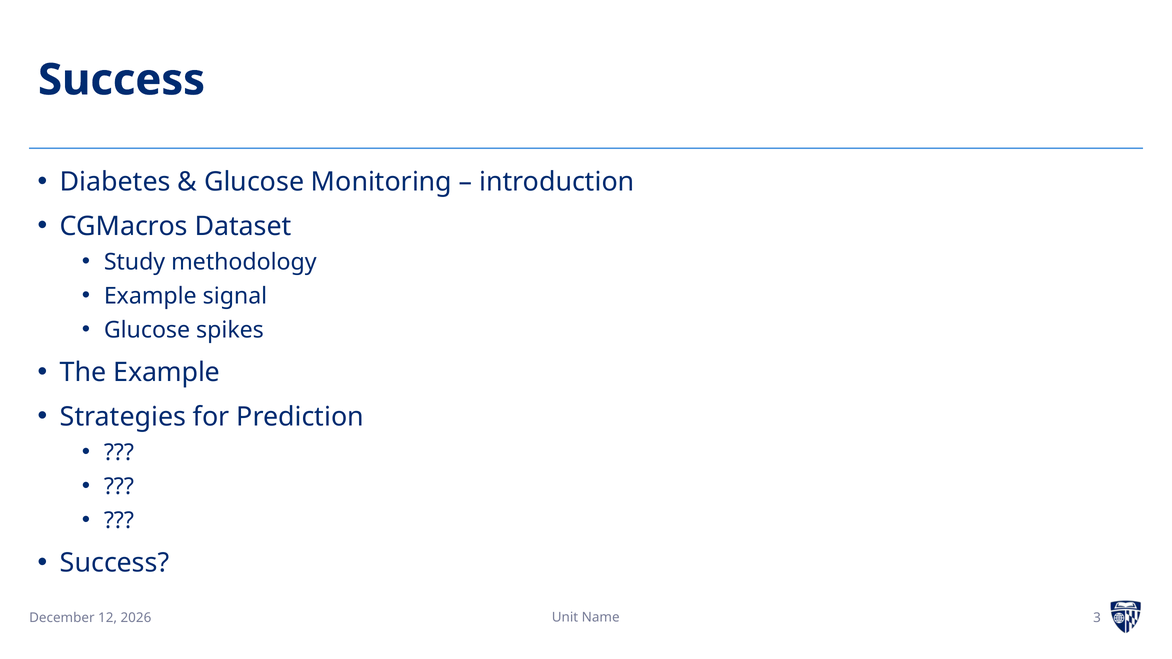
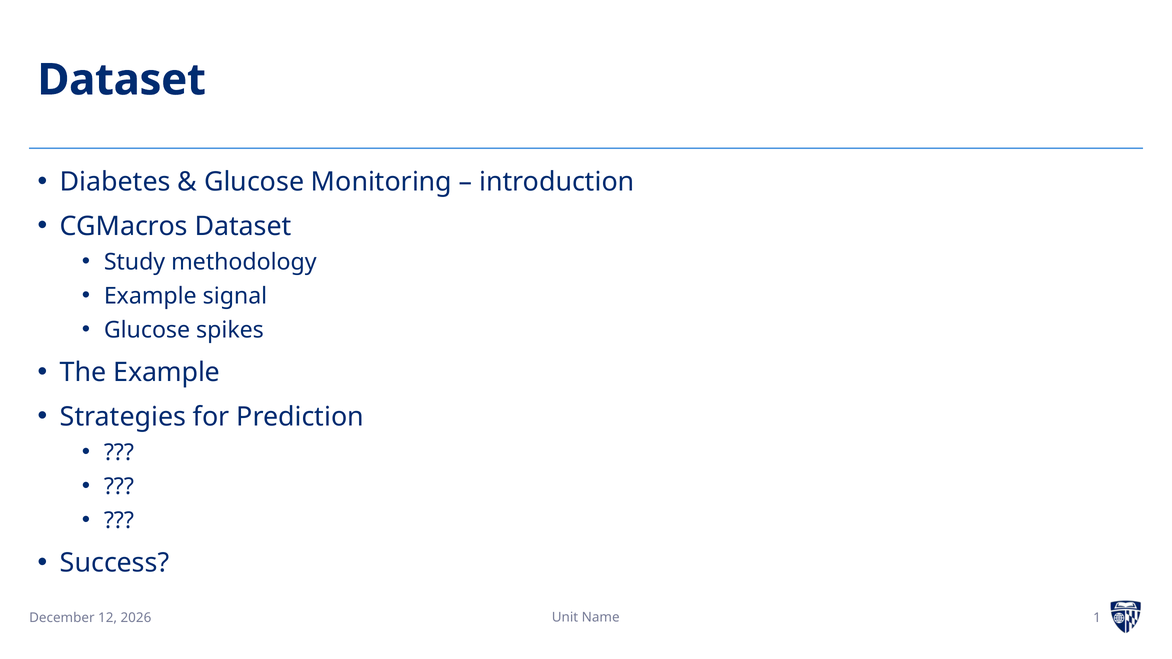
Success at (122, 80): Success -> Dataset
3: 3 -> 1
